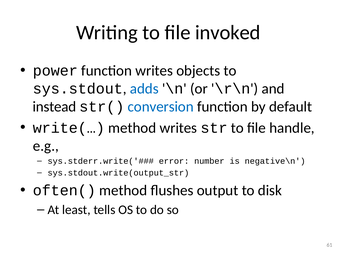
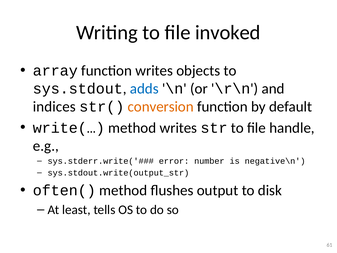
power: power -> array
instead: instead -> indices
conversion colour: blue -> orange
